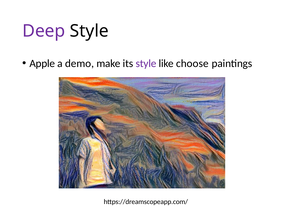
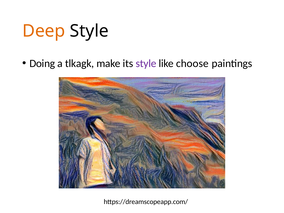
Deep colour: purple -> orange
Apple: Apple -> Doing
demo: demo -> tlkagk
